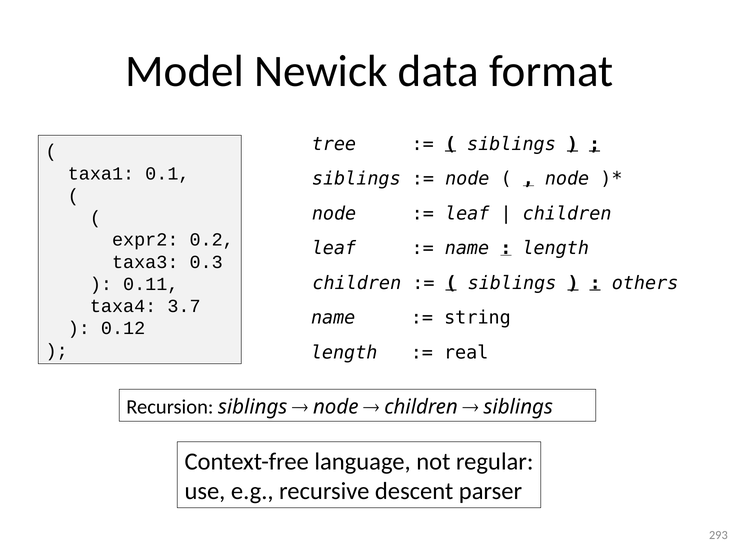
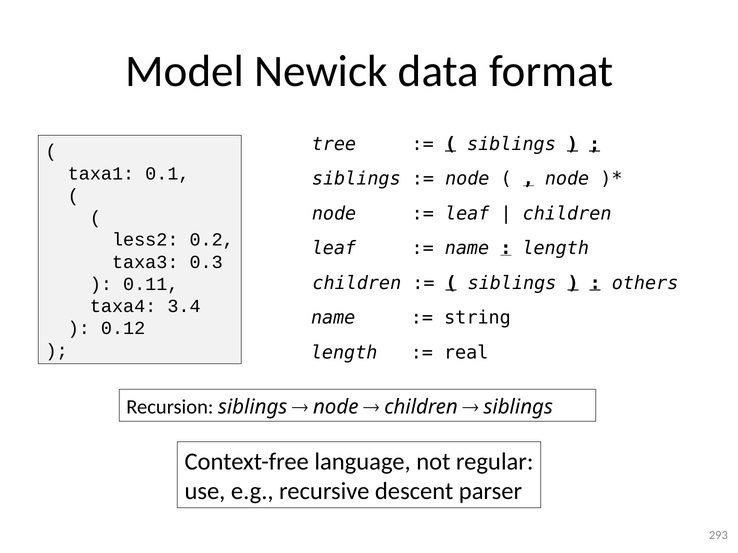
expr2: expr2 -> less2
3.7: 3.7 -> 3.4
